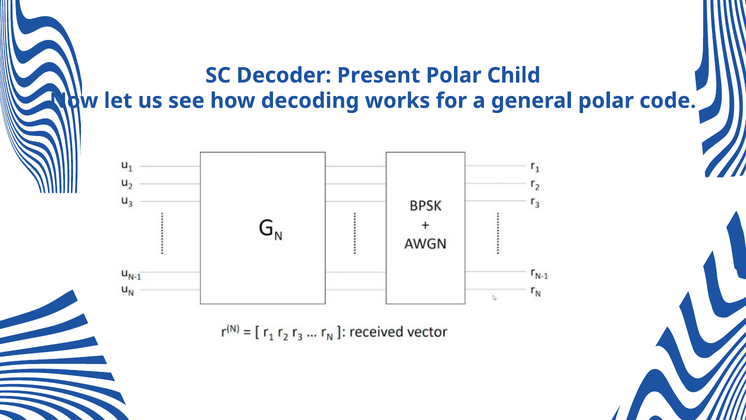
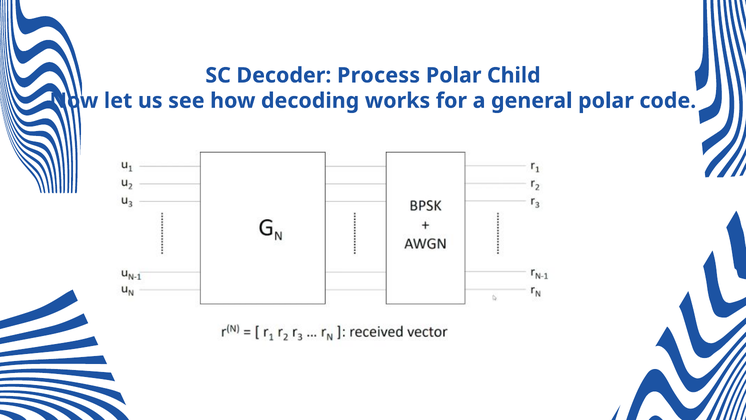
Present: Present -> Process
